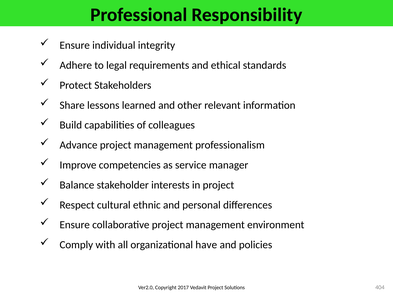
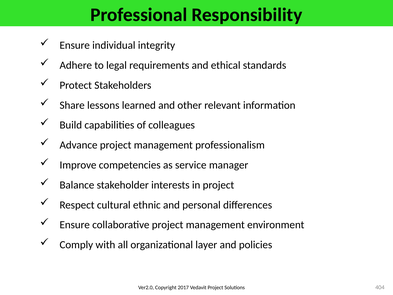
have: have -> layer
